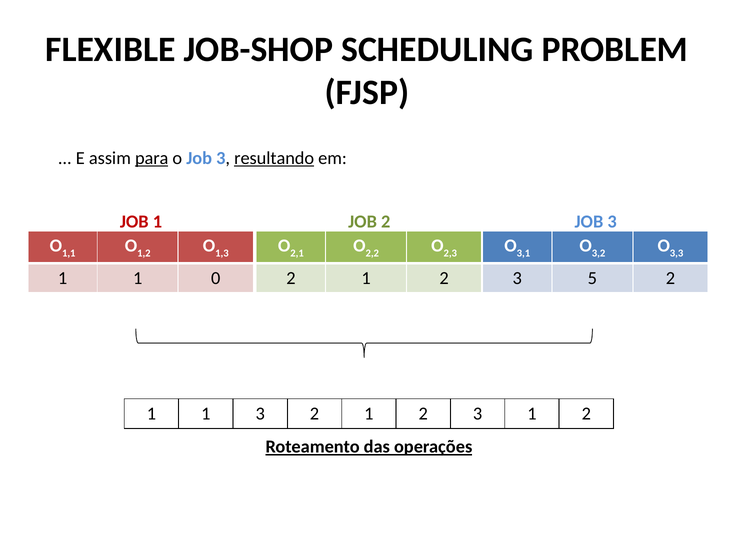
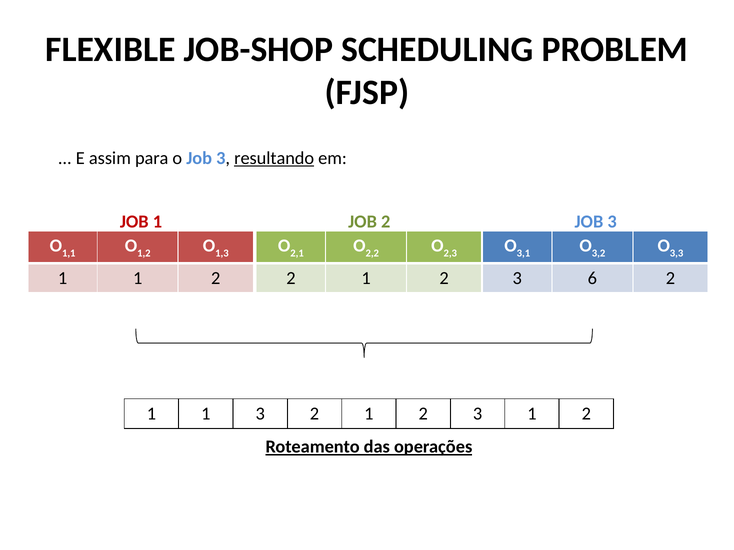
para underline: present -> none
1 1 0: 0 -> 2
5: 5 -> 6
